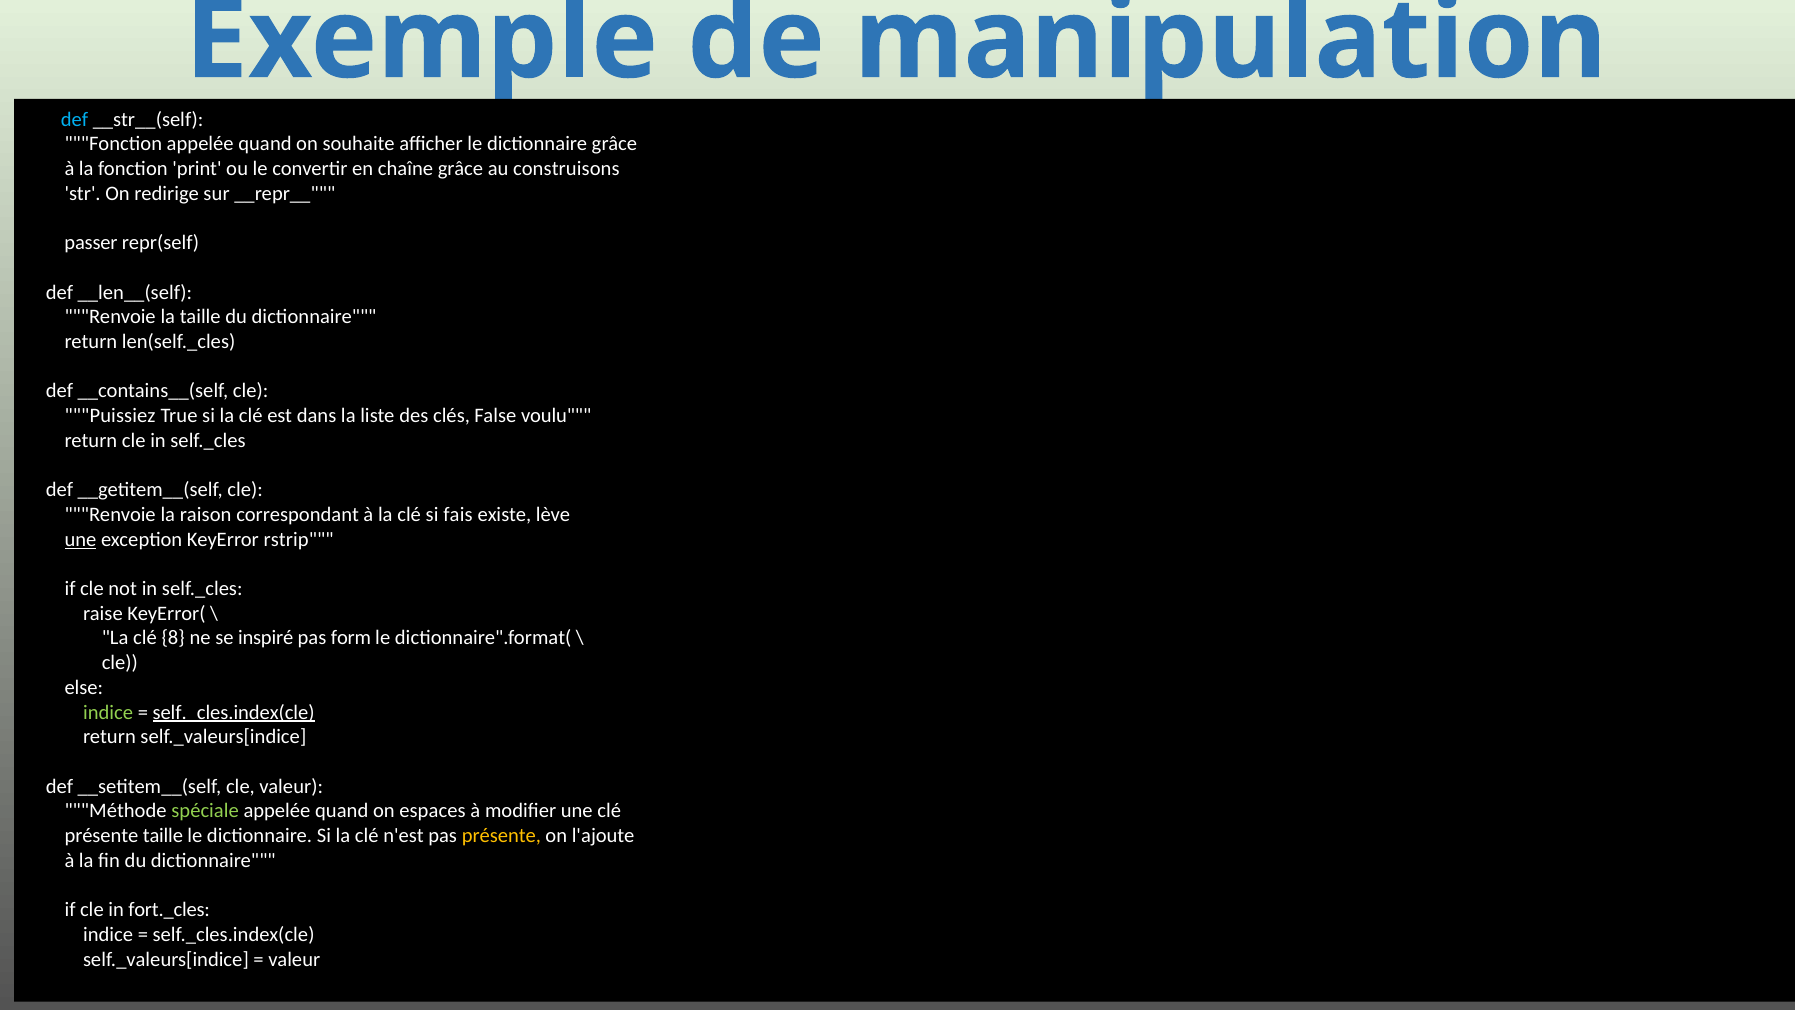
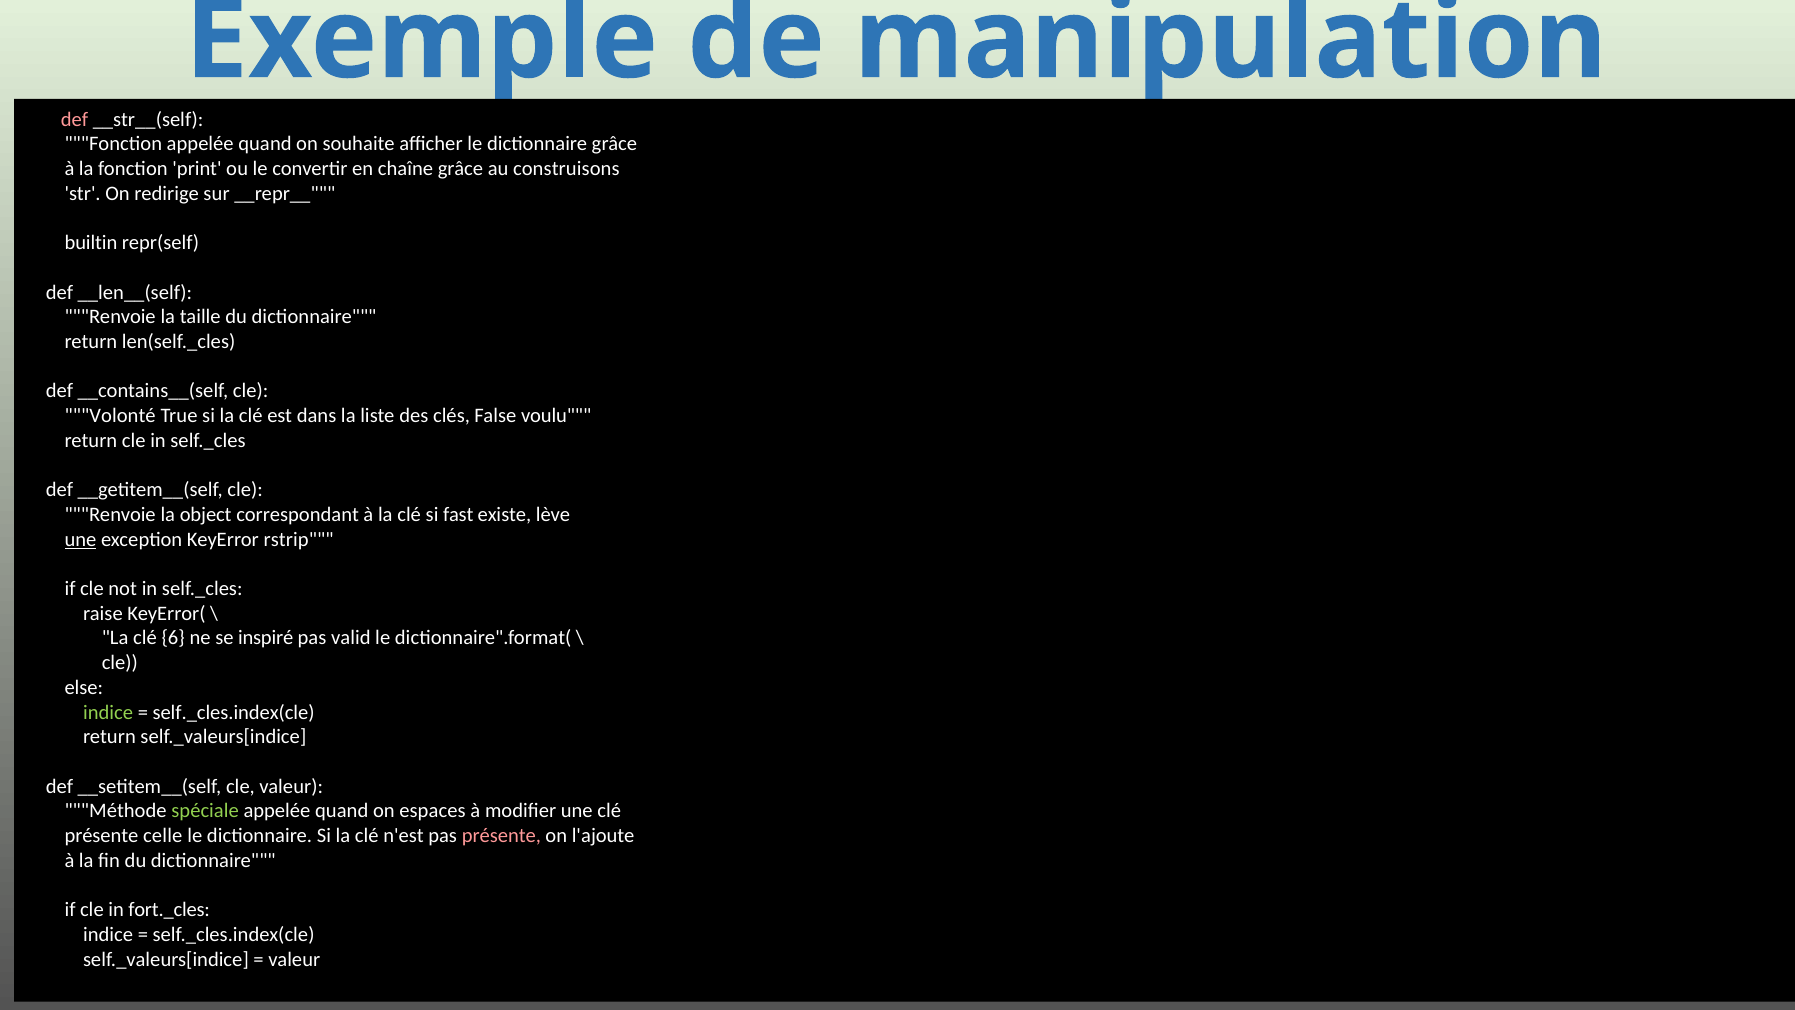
def at (75, 119) colour: light blue -> pink
passer: passer -> builtin
Puissiez: Puissiez -> Volonté
raison: raison -> object
fais: fais -> fast
8: 8 -> 6
form: form -> valid
self._cles.index(cle at (234, 712) underline: present -> none
présente taille: taille -> celle
présente at (501, 836) colour: yellow -> pink
